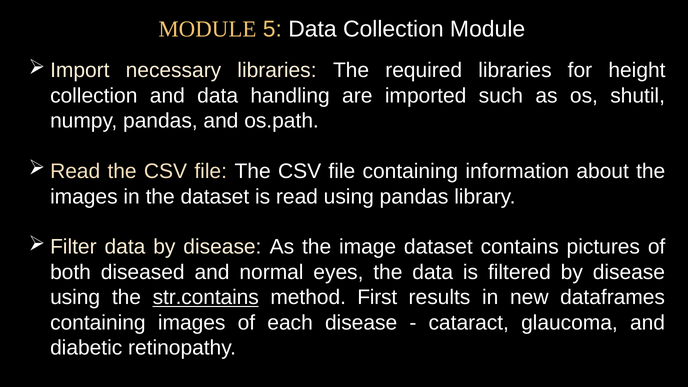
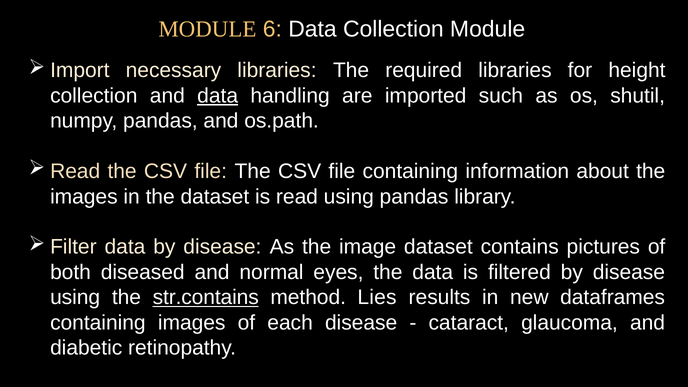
5: 5 -> 6
data at (218, 96) underline: none -> present
First: First -> Lies
